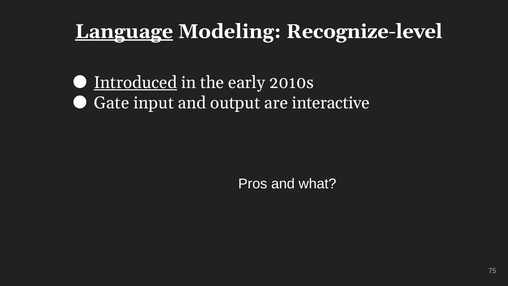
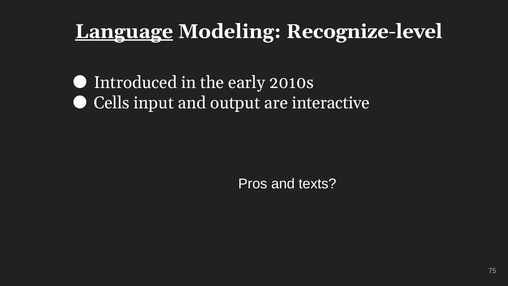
Introduced underline: present -> none
Gate: Gate -> Cells
what: what -> texts
